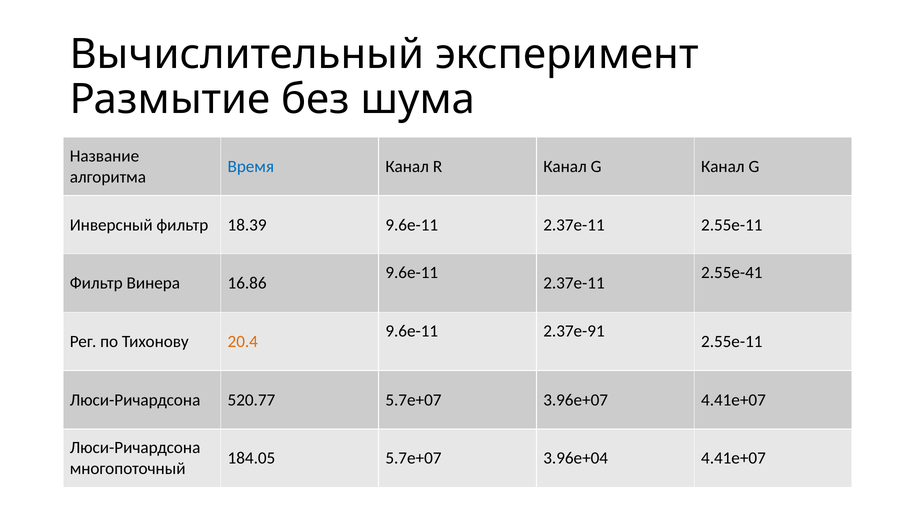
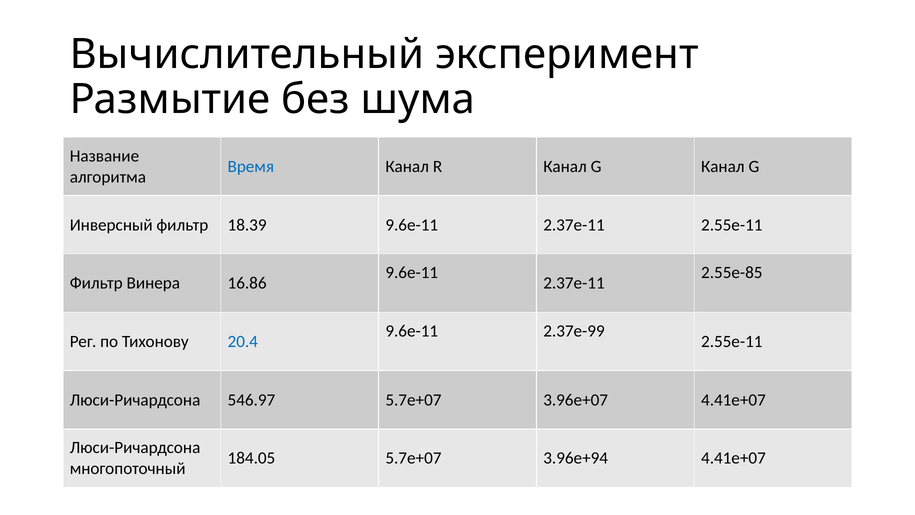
2.55e-41: 2.55e-41 -> 2.55e-85
2.37e-91: 2.37e-91 -> 2.37e-99
20.4 colour: orange -> blue
520.77: 520.77 -> 546.97
3.96e+04: 3.96e+04 -> 3.96e+94
